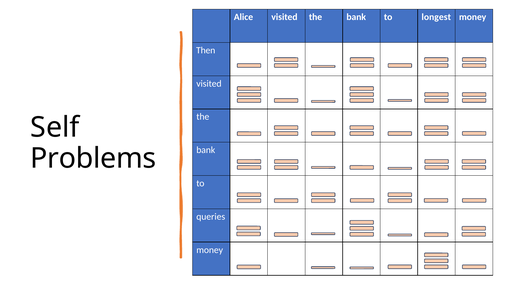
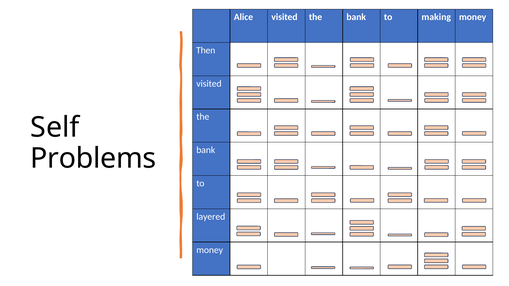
longest: longest -> making
queries: queries -> layered
